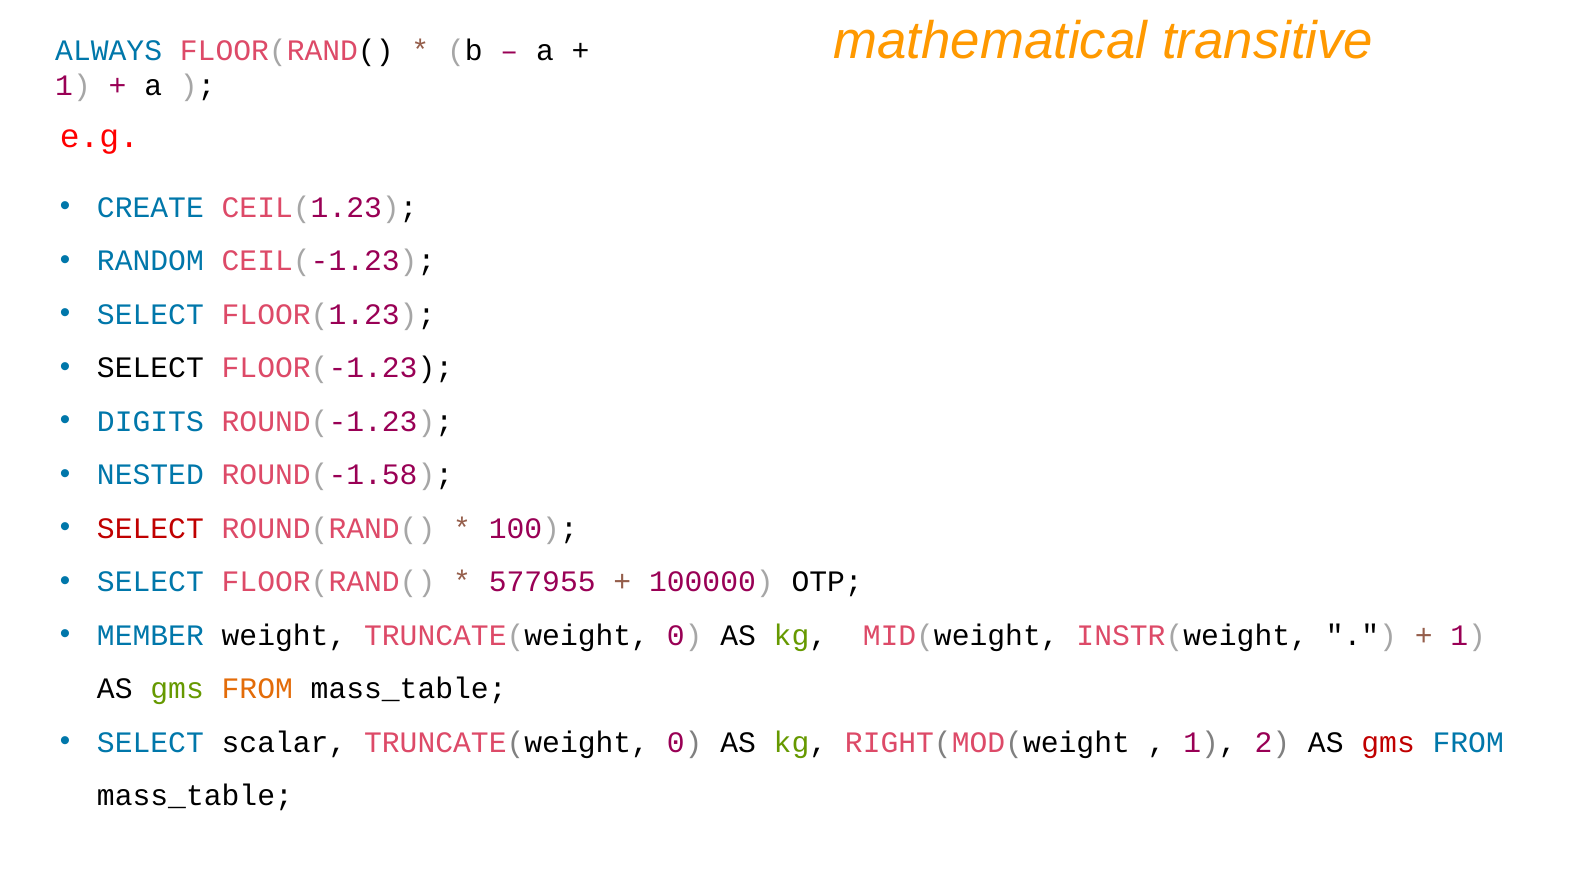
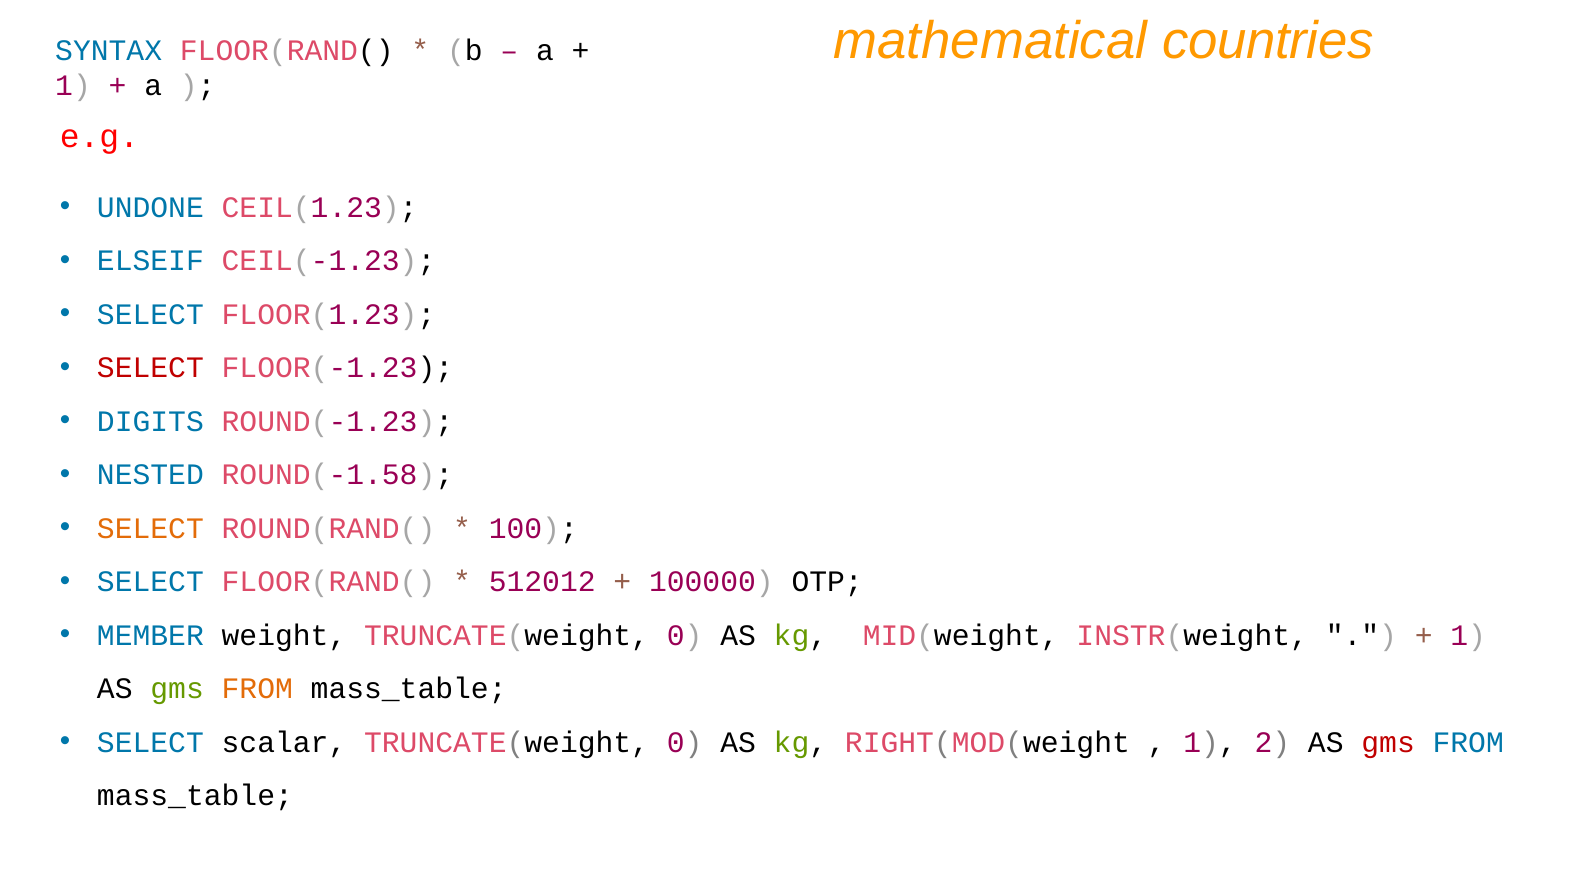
transitive: transitive -> countries
ALWAYS: ALWAYS -> SYNTAX
CREATE: CREATE -> UNDONE
RANDOM: RANDOM -> ELSEIF
SELECT at (150, 368) colour: black -> red
SELECT at (150, 528) colour: red -> orange
577955: 577955 -> 512012
